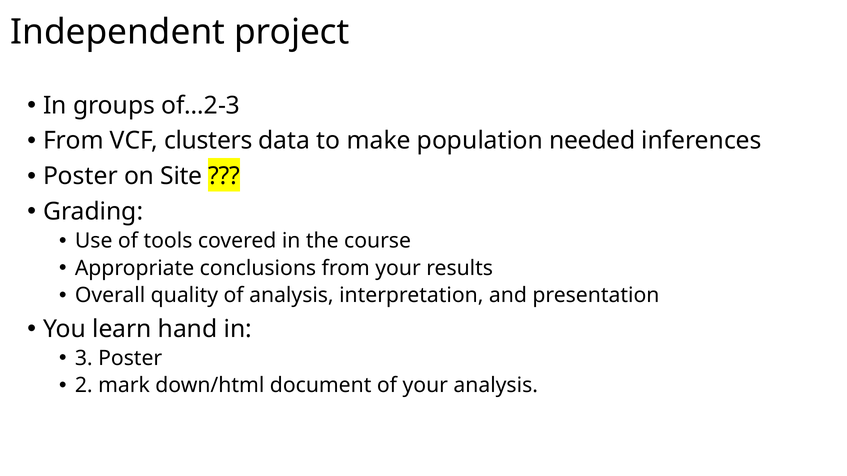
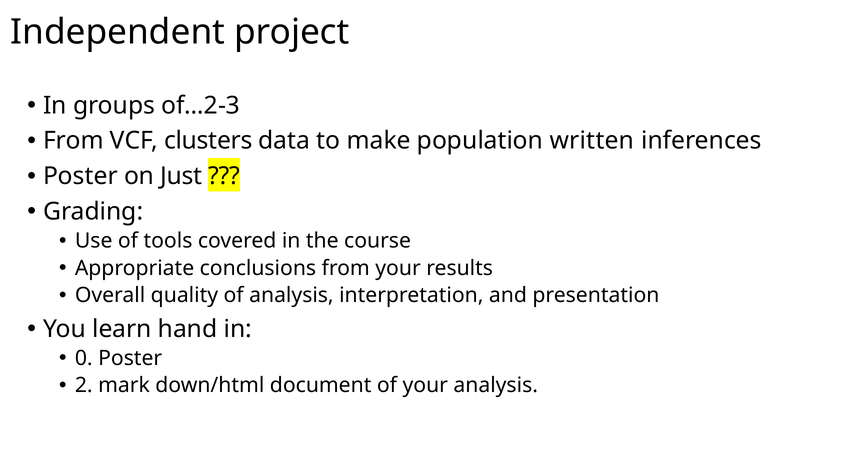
needed: needed -> written
Site: Site -> Just
3: 3 -> 0
